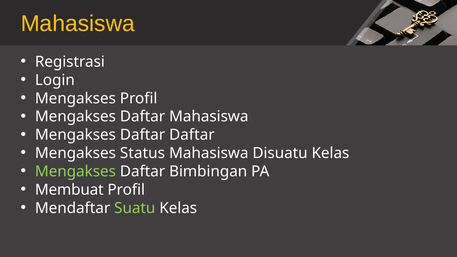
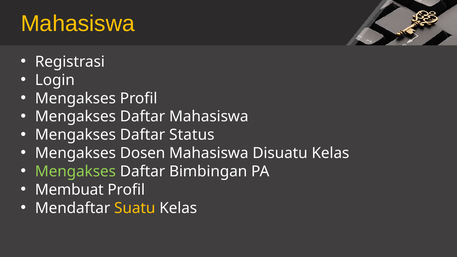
Daftar Daftar: Daftar -> Status
Status: Status -> Dosen
Suatu colour: light green -> yellow
